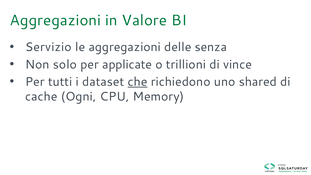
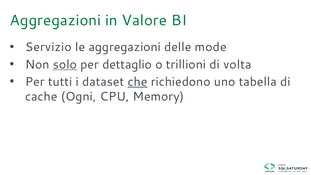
senza: senza -> mode
solo underline: none -> present
applicate: applicate -> dettaglio
vince: vince -> volta
shared: shared -> tabella
